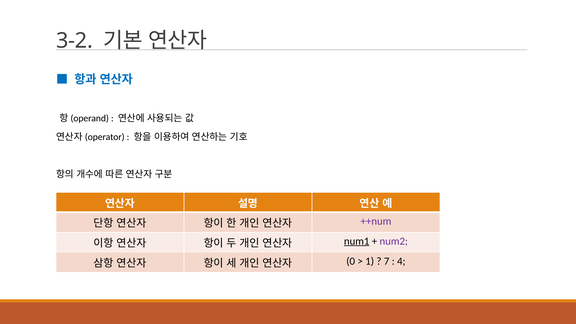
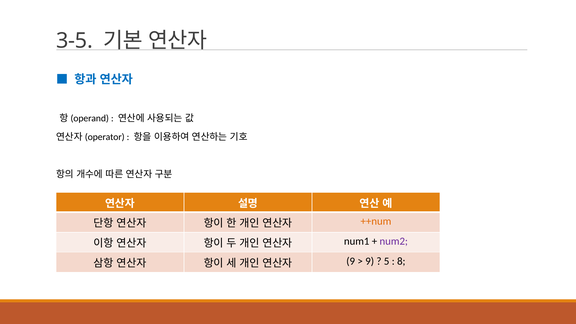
3-2: 3-2 -> 3-5
++num colour: purple -> orange
num1 underline: present -> none
0 at (351, 261): 0 -> 9
1 at (370, 261): 1 -> 9
7: 7 -> 5
4: 4 -> 8
